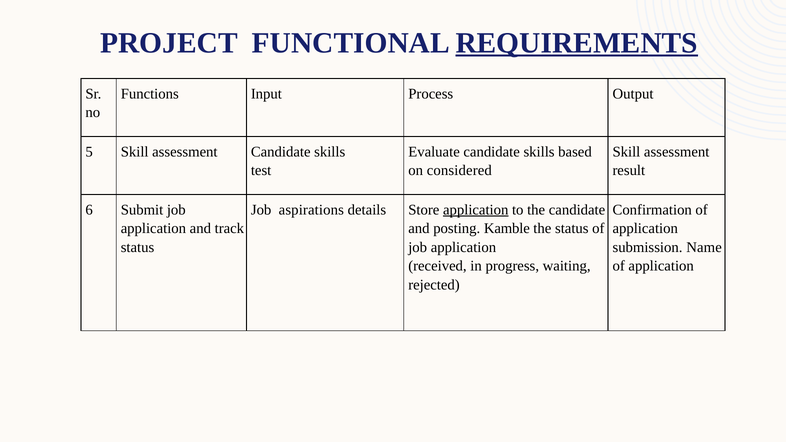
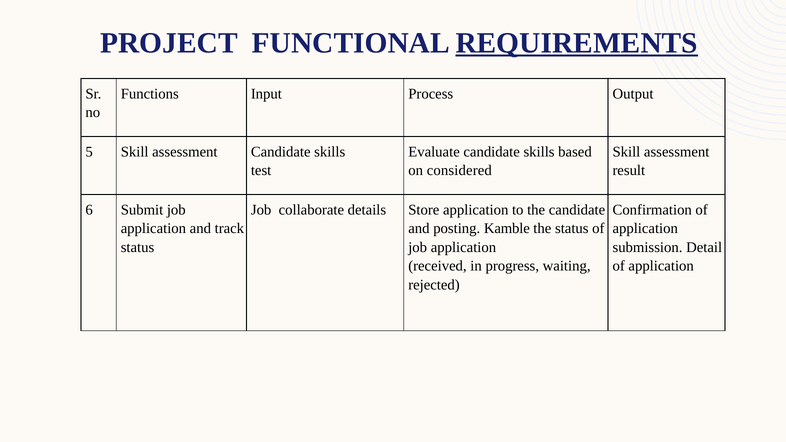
aspirations: aspirations -> collaborate
application at (476, 210) underline: present -> none
Name: Name -> Detail
